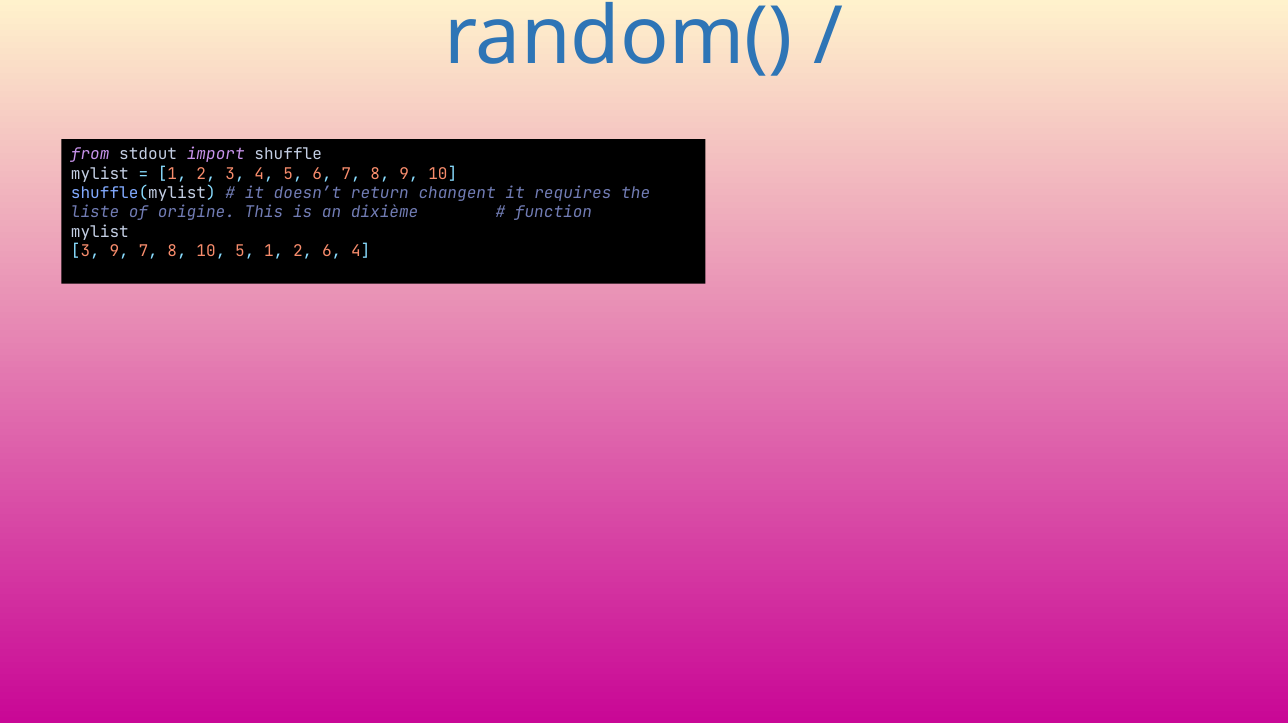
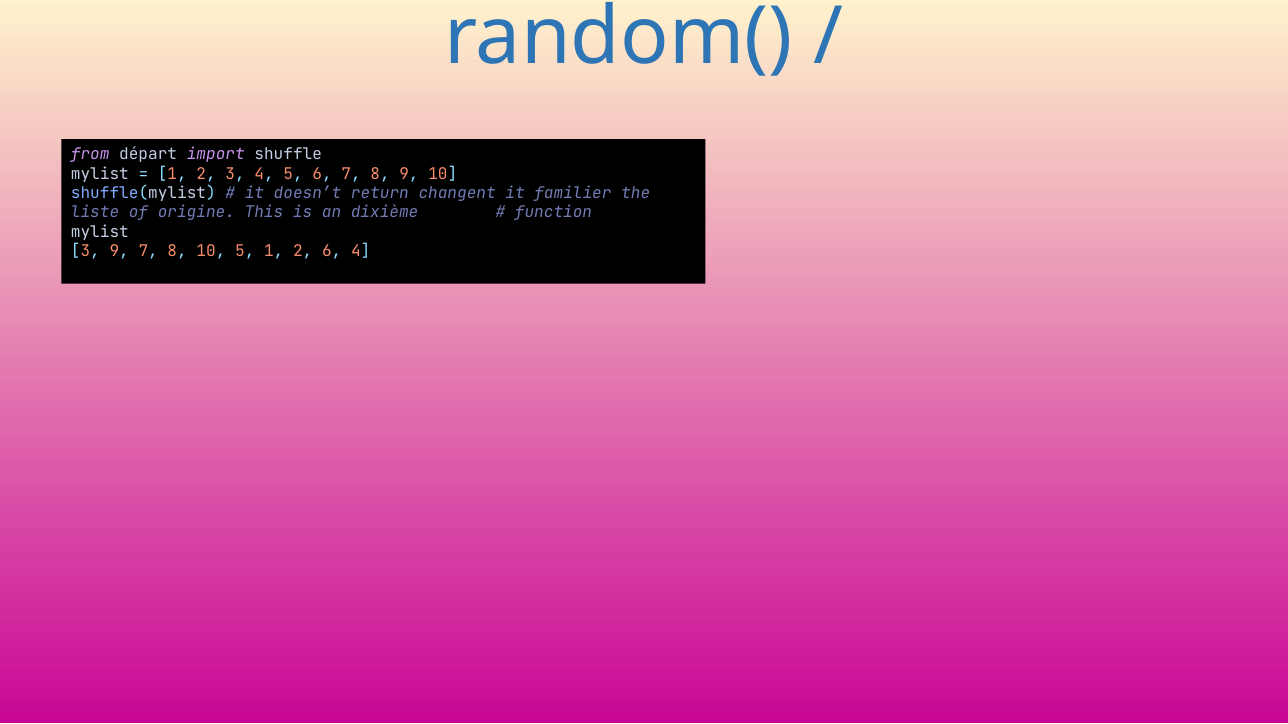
stdout: stdout -> départ
requires: requires -> familier
